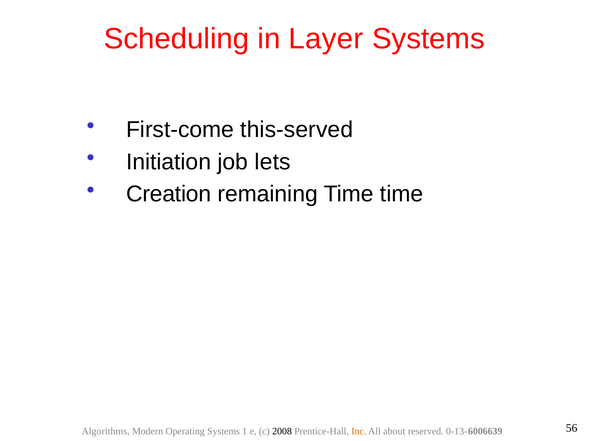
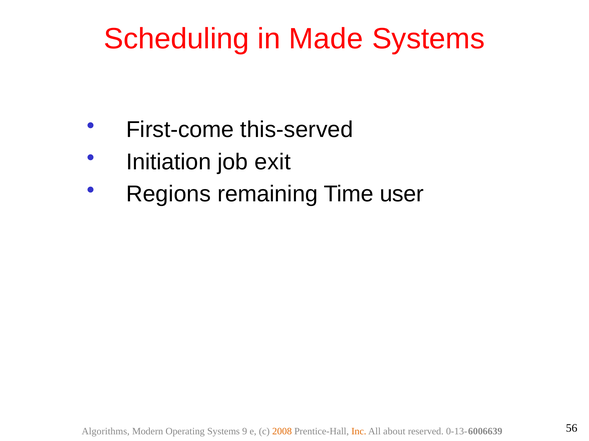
Layer: Layer -> Made
lets: lets -> exit
Creation: Creation -> Regions
Time time: time -> user
1: 1 -> 9
2008 colour: black -> orange
